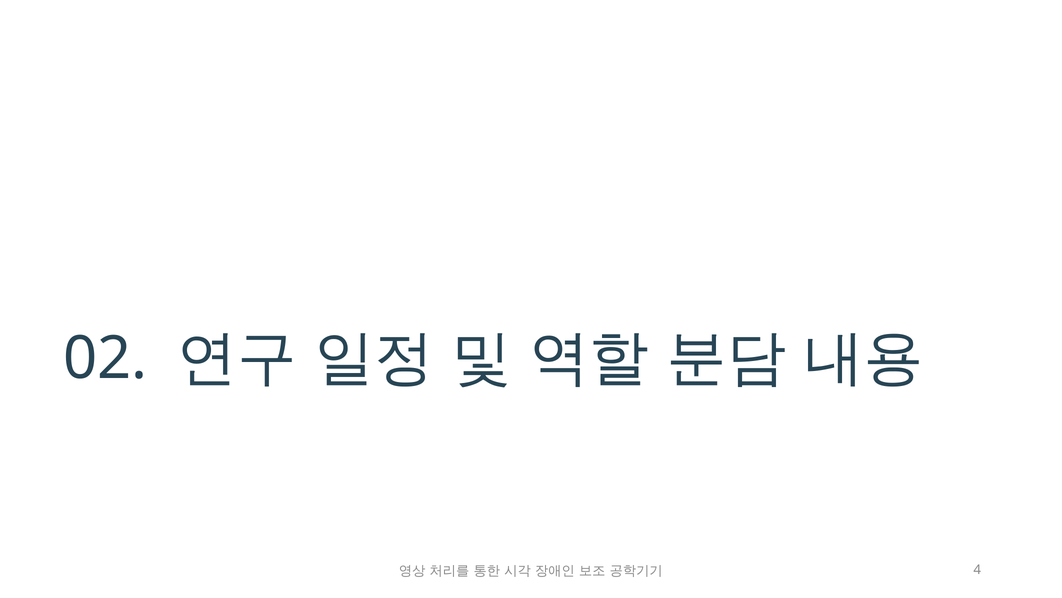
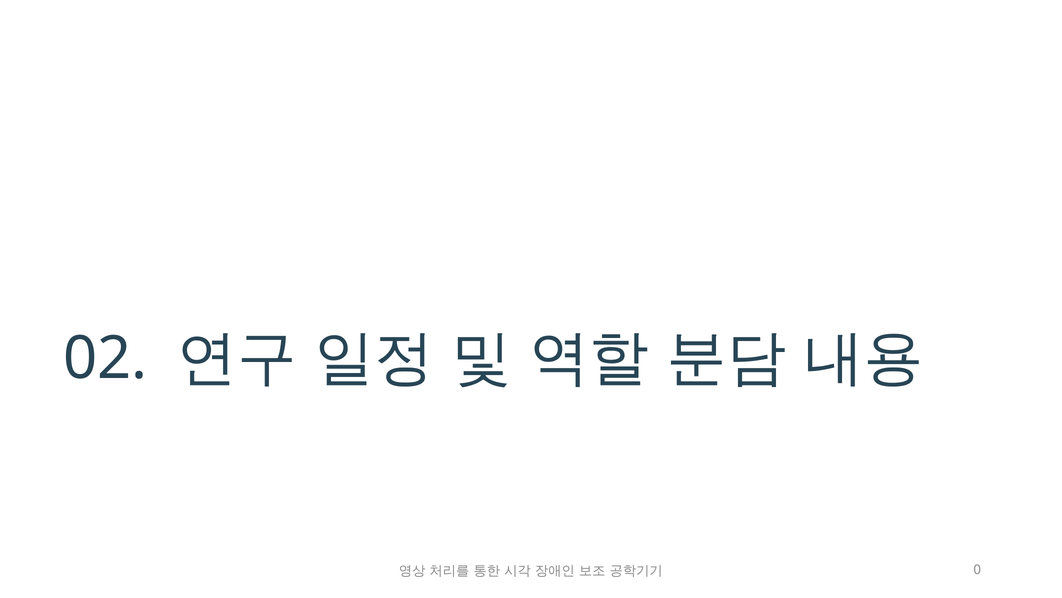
4: 4 -> 0
